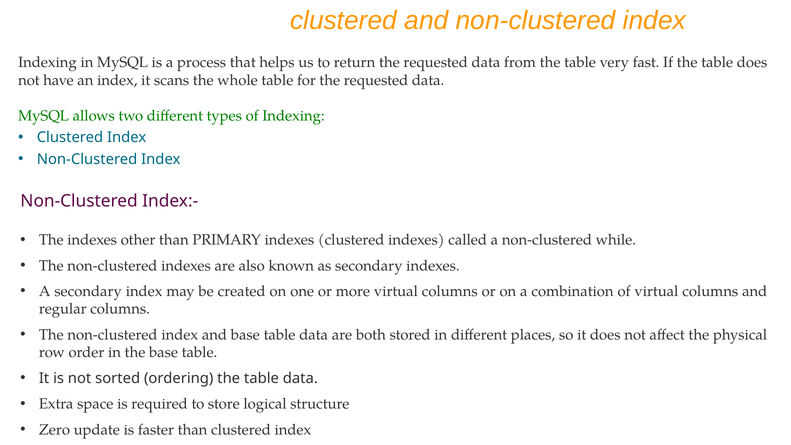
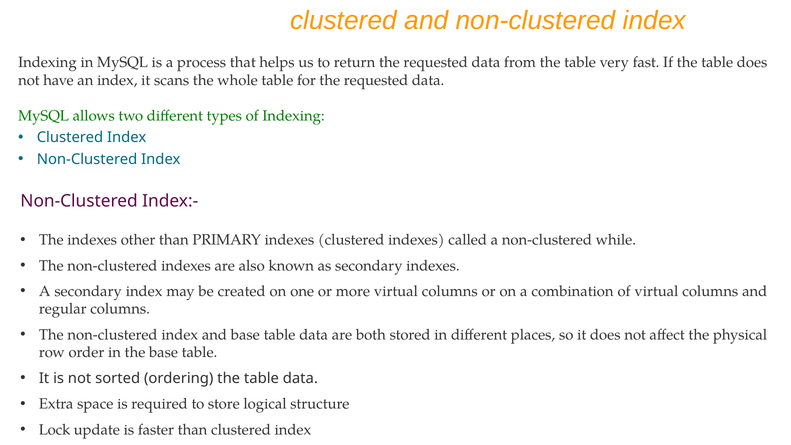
Zero: Zero -> Lock
